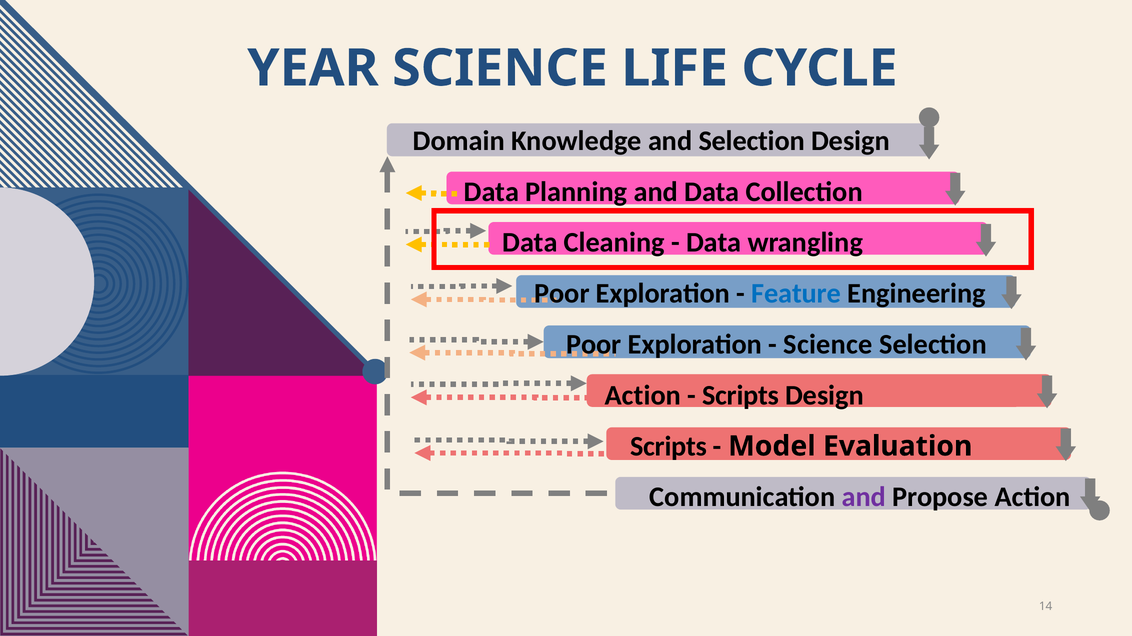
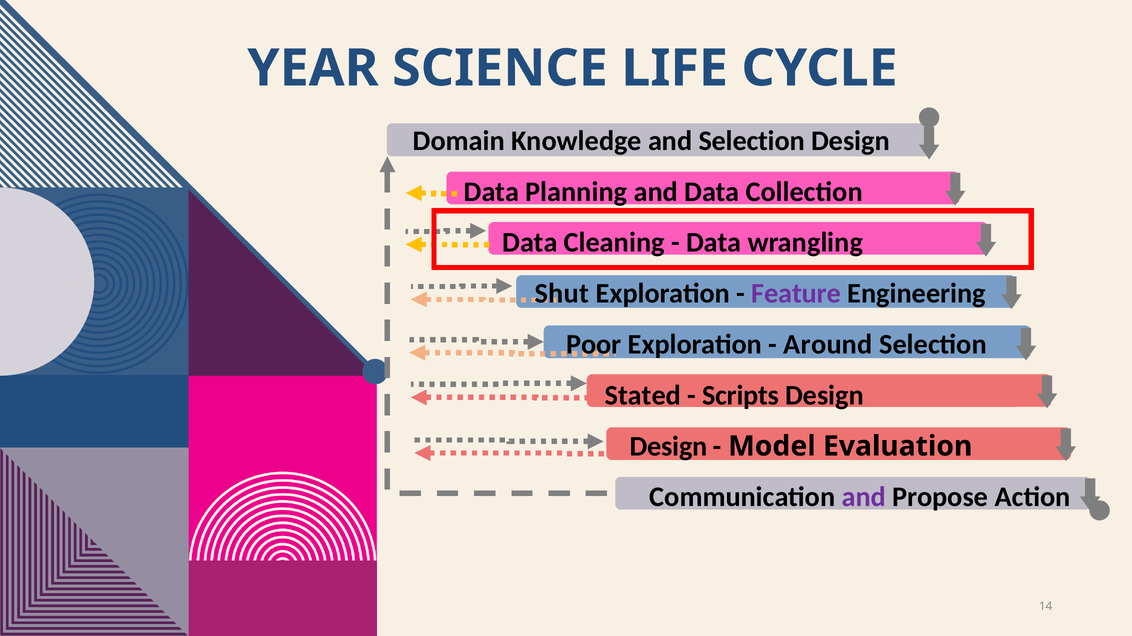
Poor at (562, 294): Poor -> Shut
Feature colour: blue -> purple
Science at (828, 345): Science -> Around
Action at (643, 396): Action -> Stated
Scripts at (669, 447): Scripts -> Design
